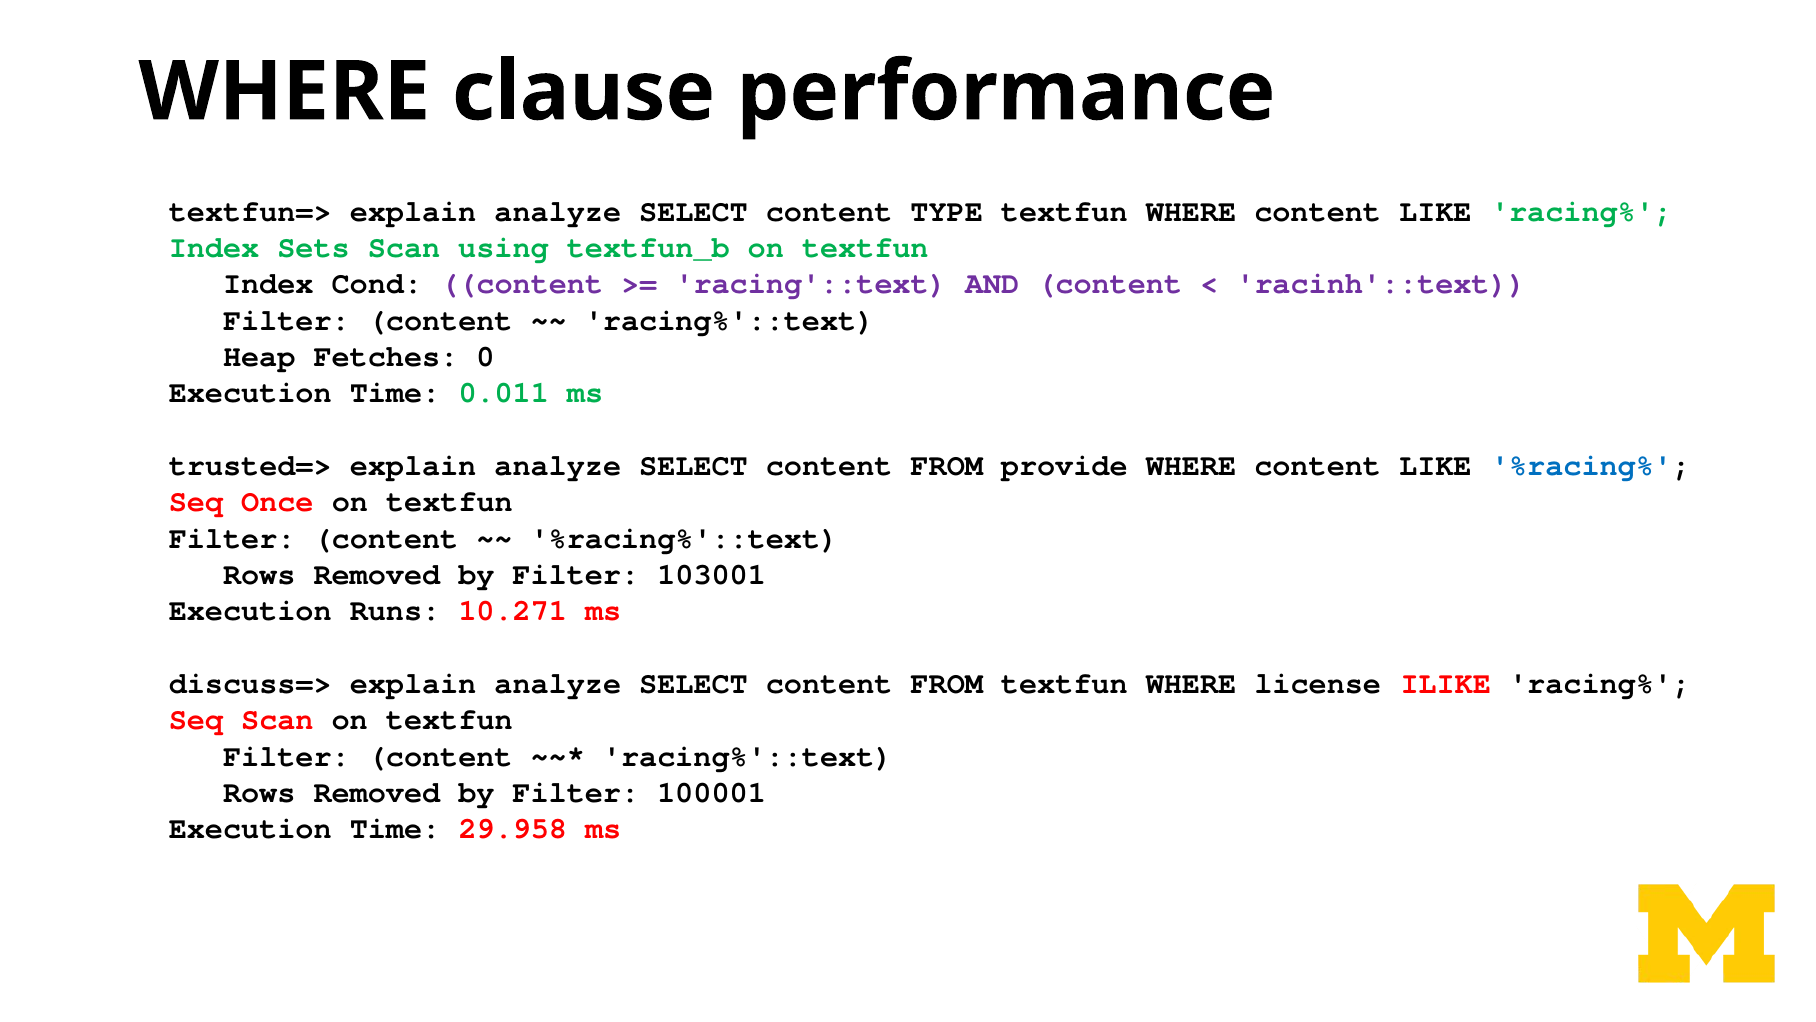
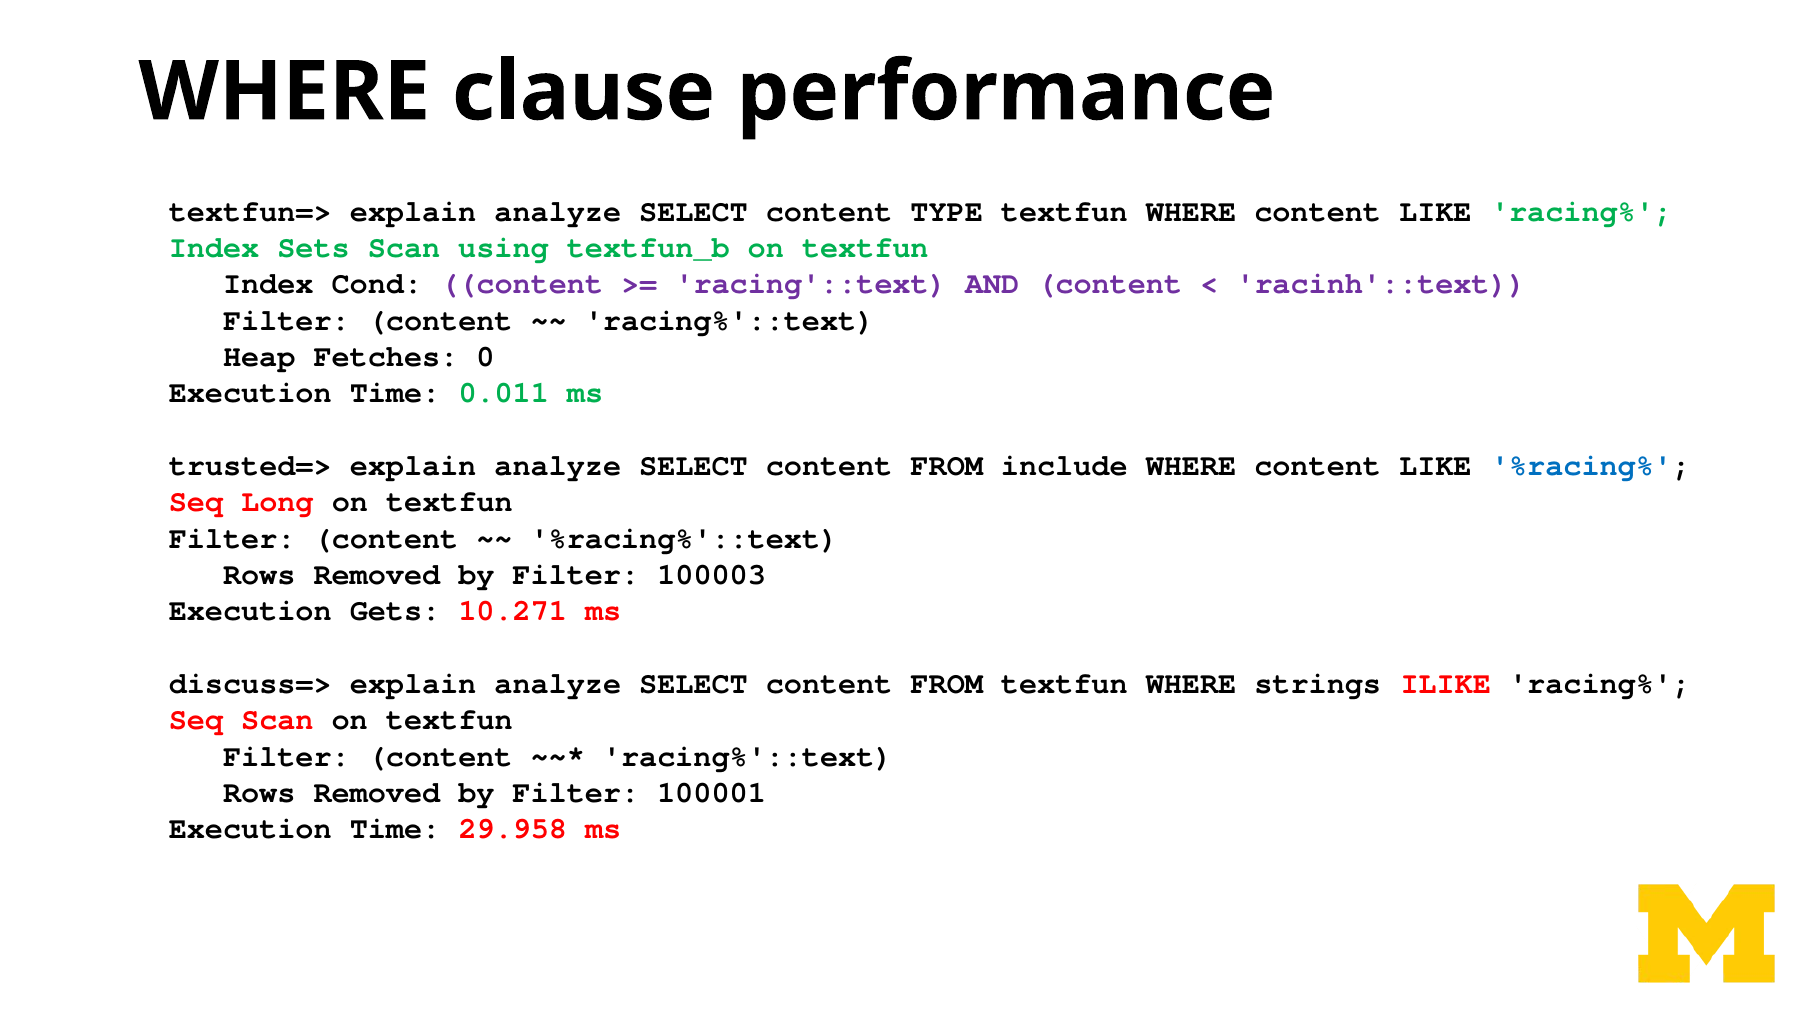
provide: provide -> include
Once: Once -> Long
103001: 103001 -> 100003
Runs: Runs -> Gets
license: license -> strings
